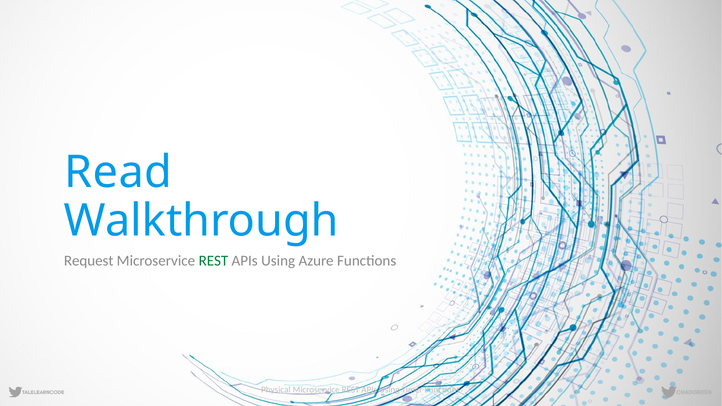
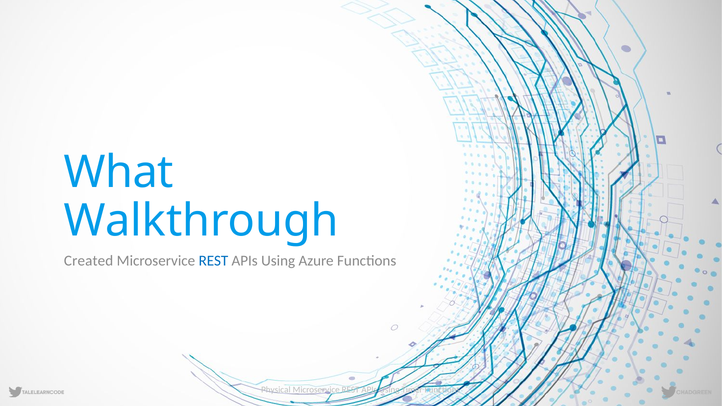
Read: Read -> What
Request: Request -> Created
REST at (213, 261) colour: green -> blue
